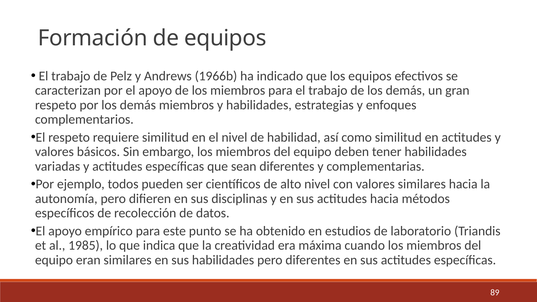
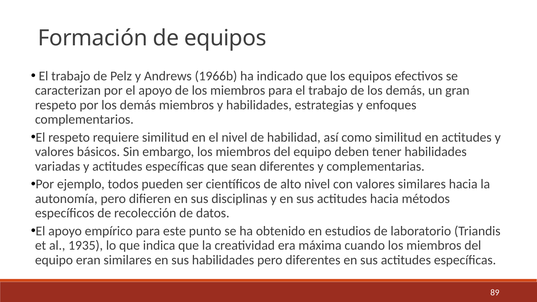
1985: 1985 -> 1935
